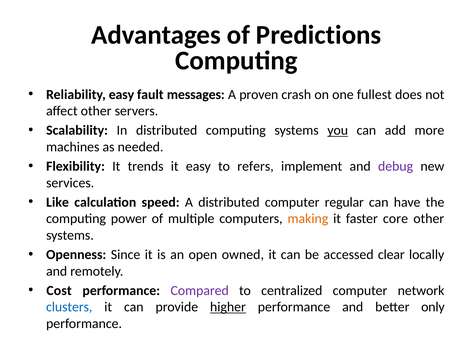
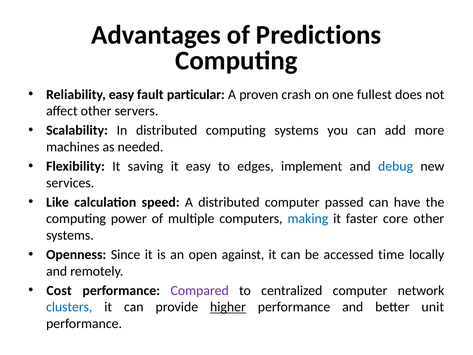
messages: messages -> particular
you underline: present -> none
trends: trends -> saving
refers: refers -> edges
debug colour: purple -> blue
regular: regular -> passed
making colour: orange -> blue
owned: owned -> against
clear: clear -> time
only: only -> unit
